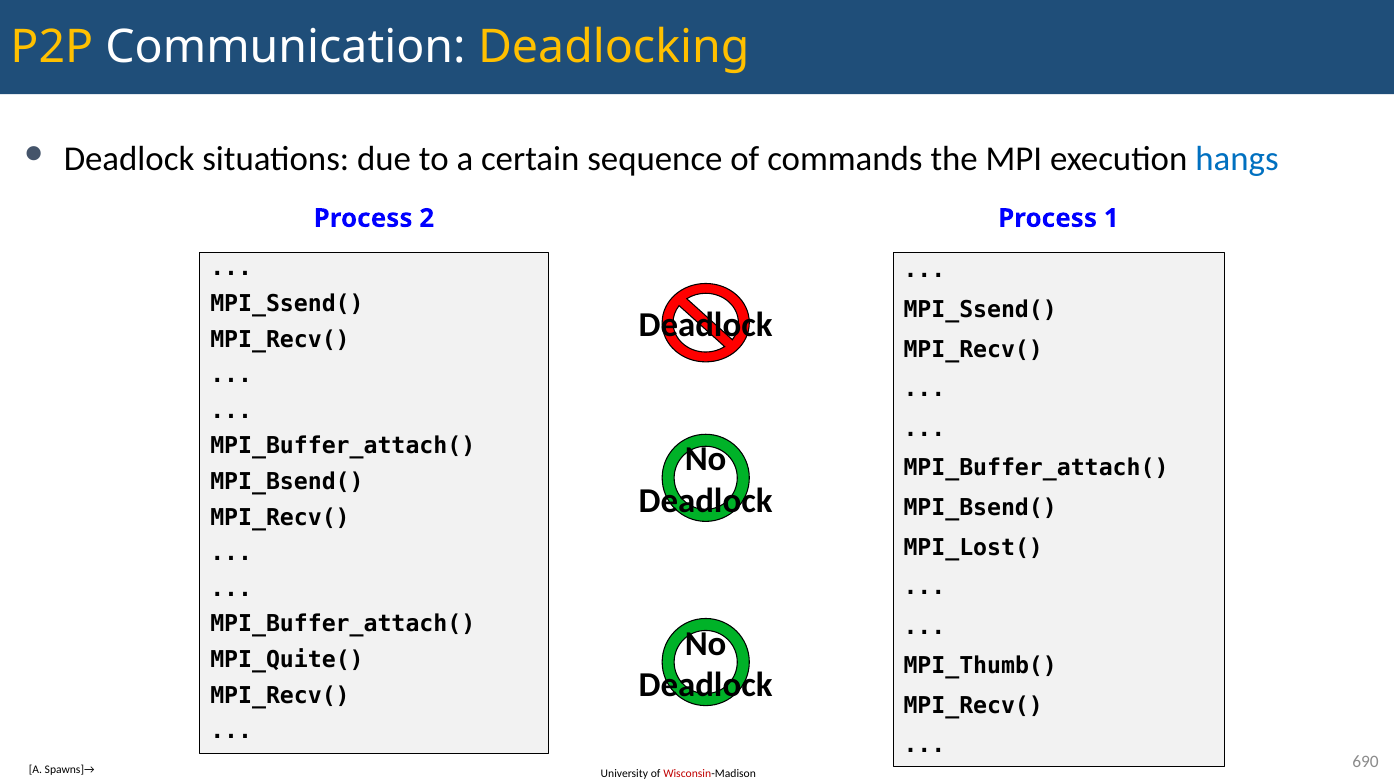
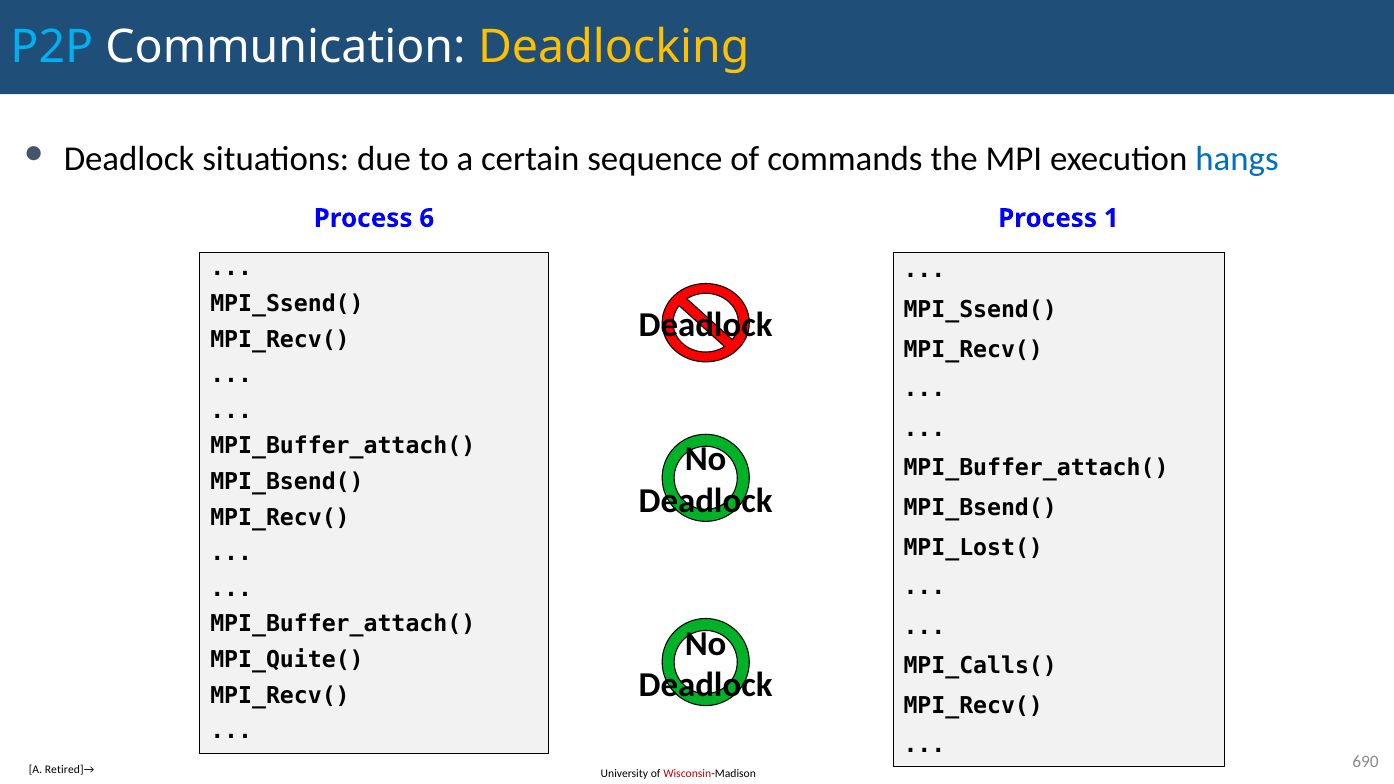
P2P colour: yellow -> light blue
2: 2 -> 6
MPI_Thumb(: MPI_Thumb( -> MPI_Calls(
Spawns]→: Spawns]→ -> Retired]→
